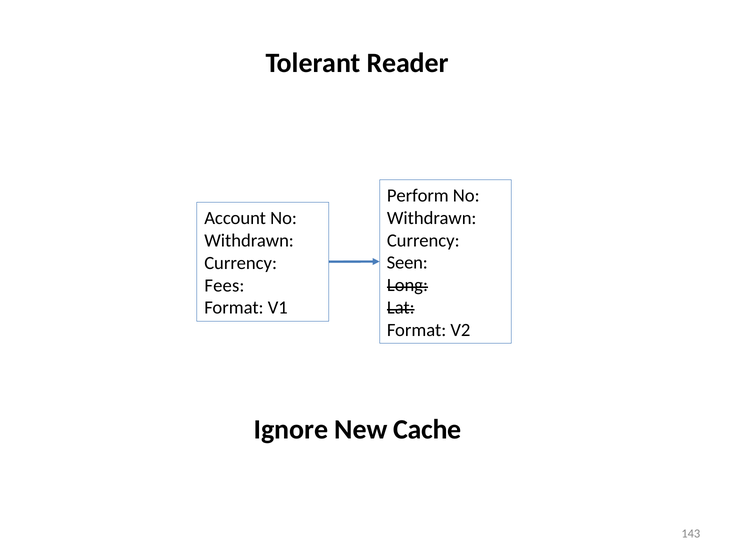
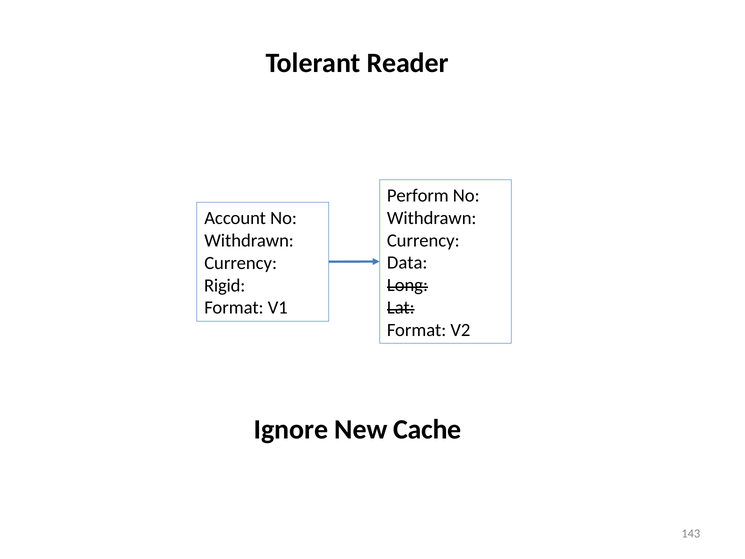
Seen: Seen -> Data
Fees: Fees -> Rigid
